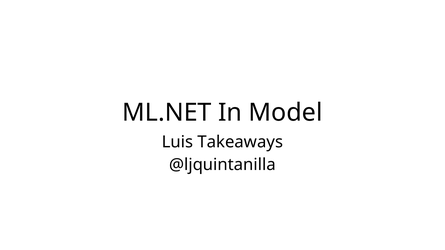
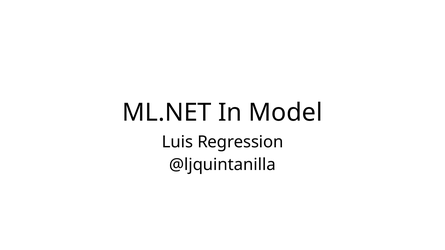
Takeaways: Takeaways -> Regression
